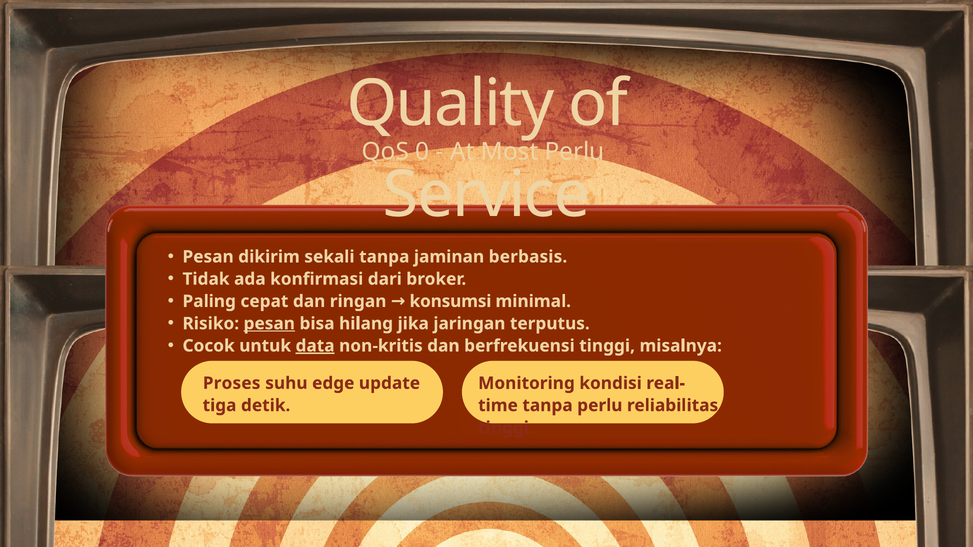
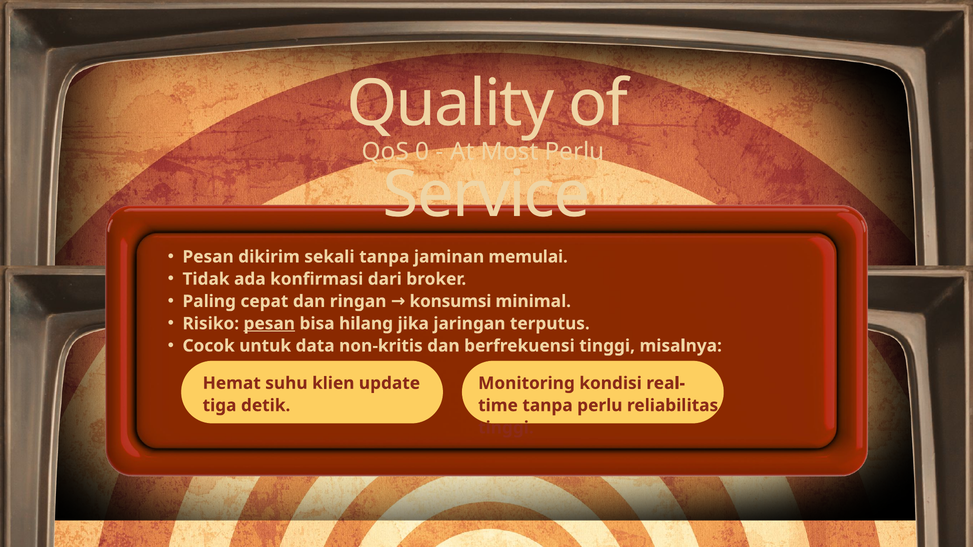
berbasis: berbasis -> memulai
data underline: present -> none
Proses: Proses -> Hemat
edge: edge -> klien
